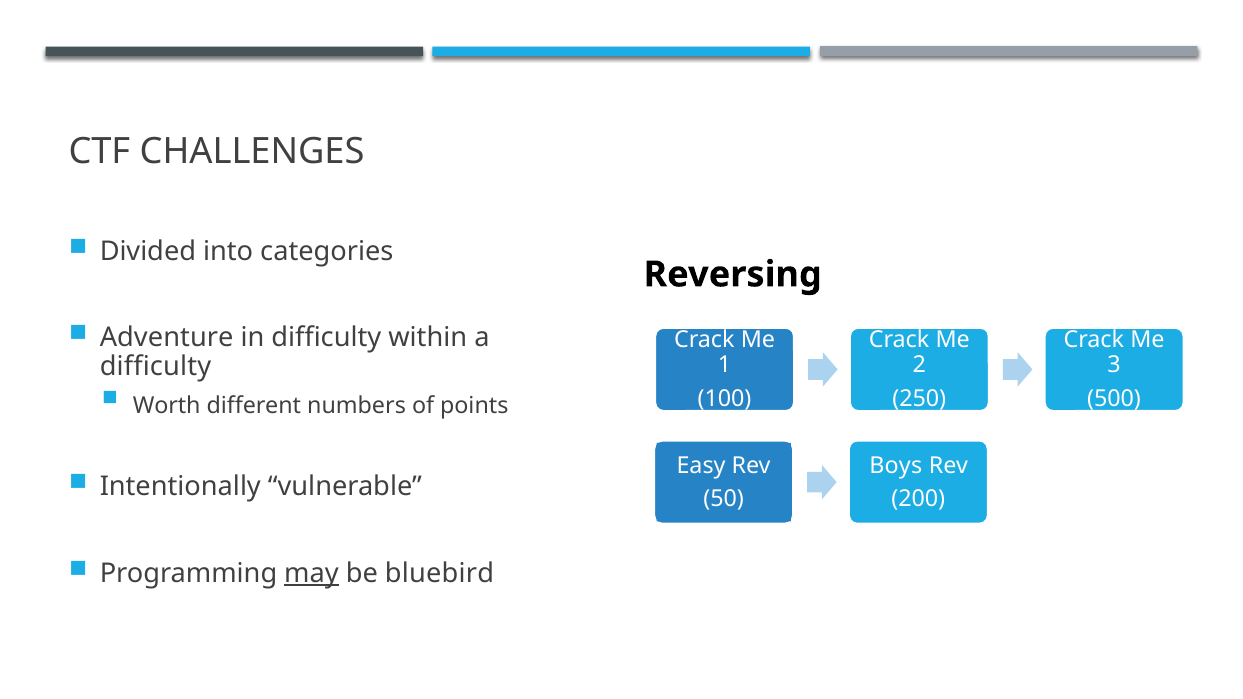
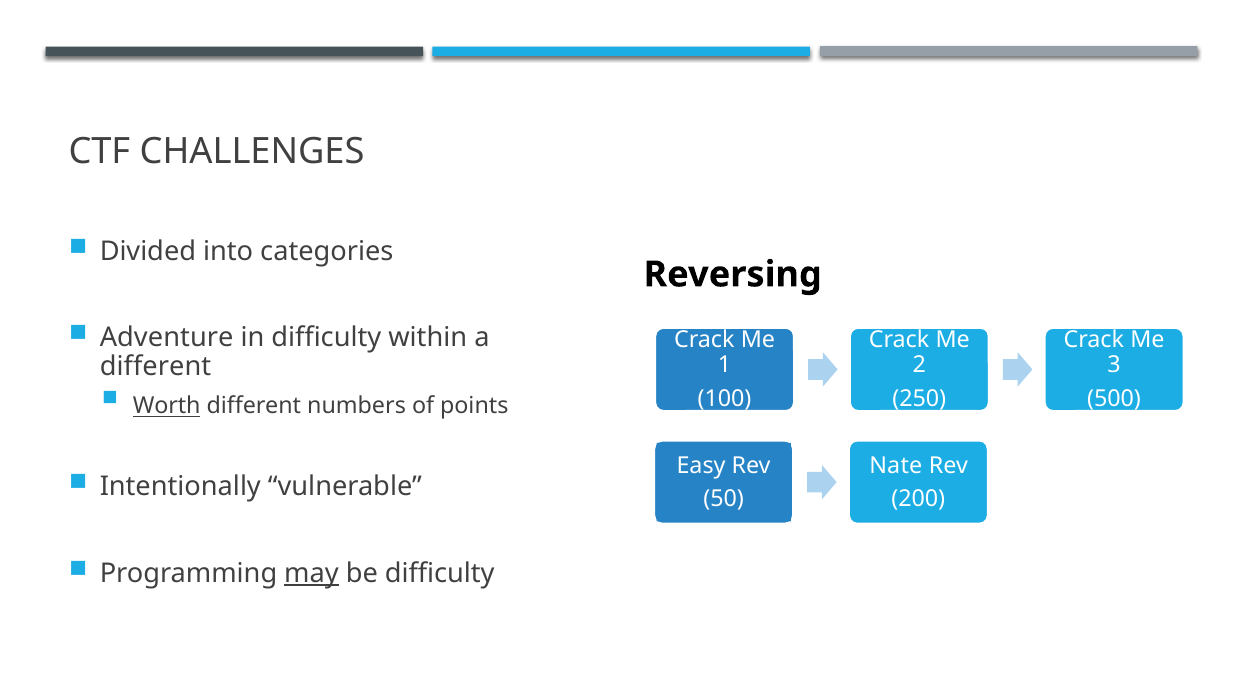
difficulty at (155, 367): difficulty -> different
Worth underline: none -> present
Boys: Boys -> Nate
be bluebird: bluebird -> difficulty
